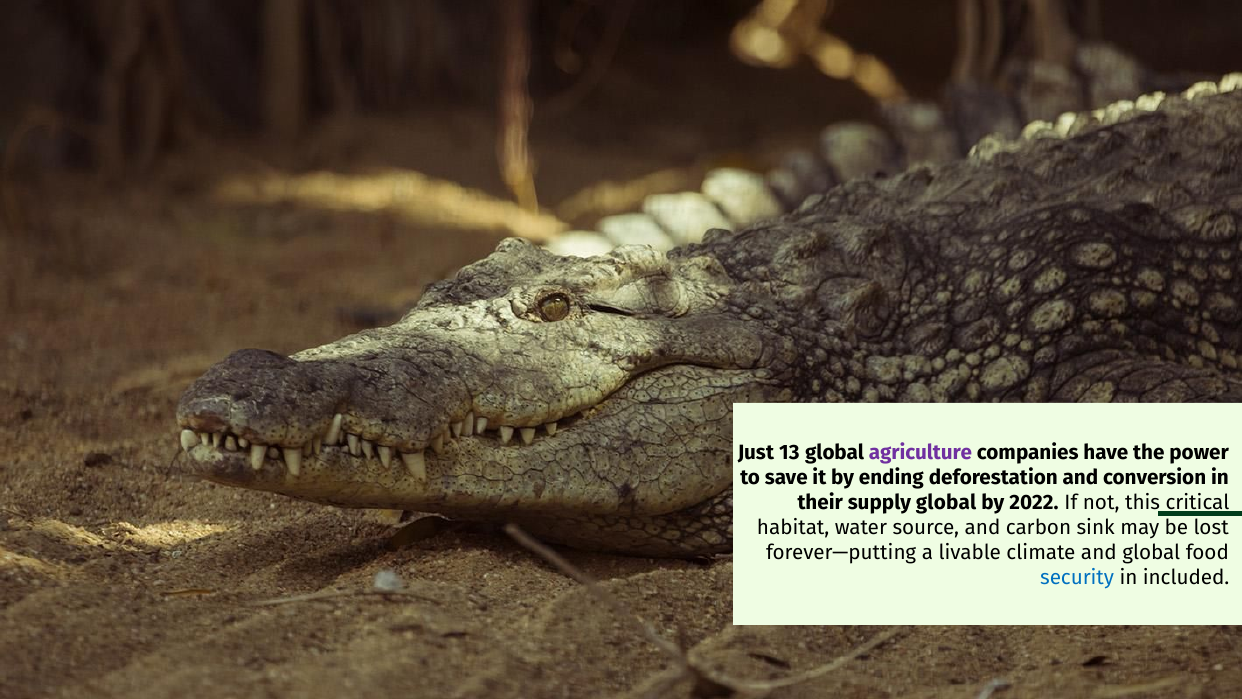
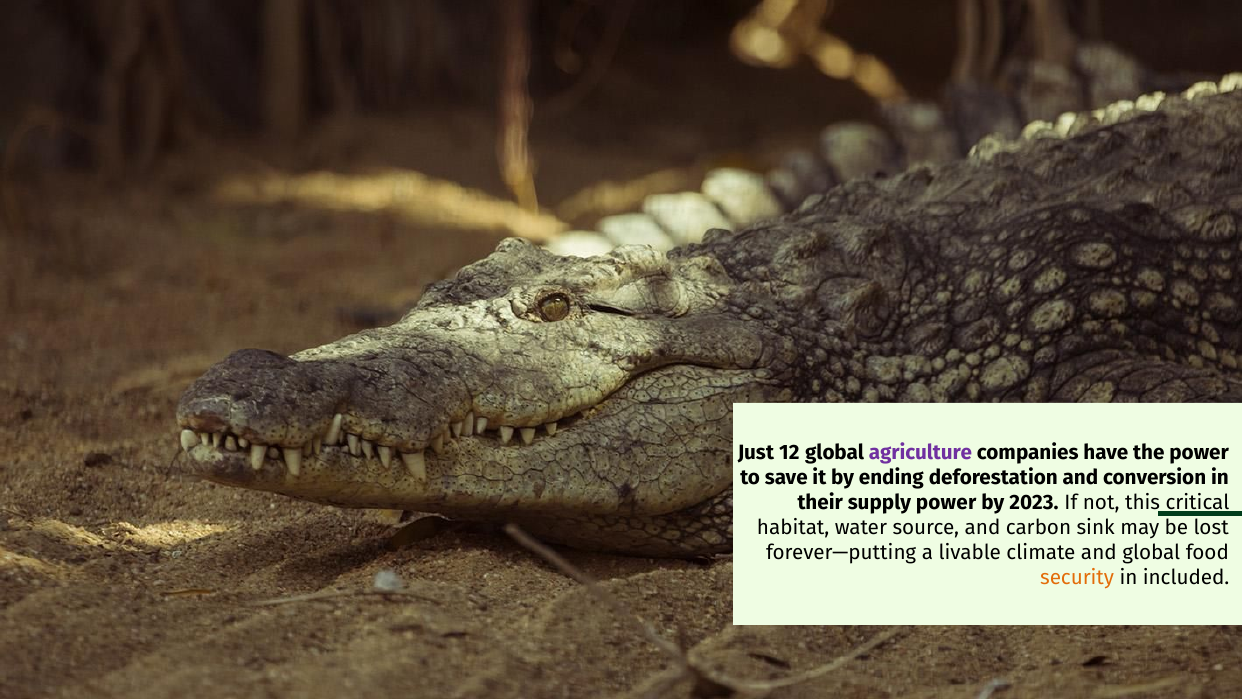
13: 13 -> 12
supply global: global -> power
2022: 2022 -> 2023
security colour: blue -> orange
